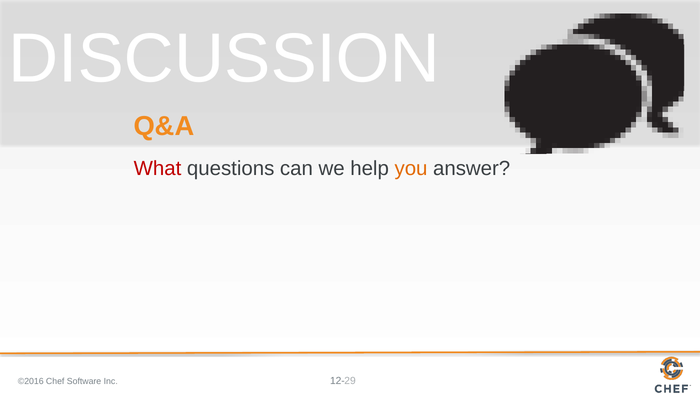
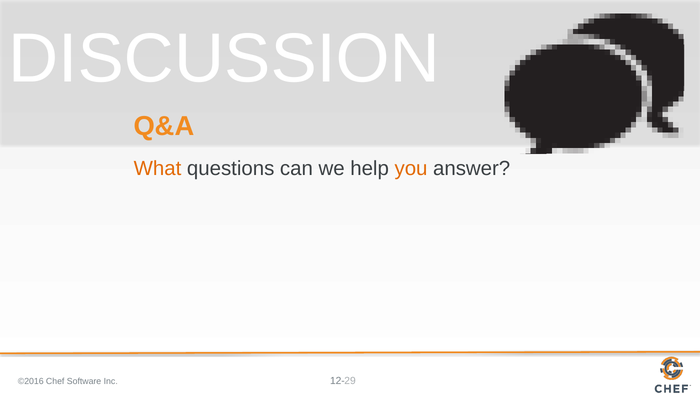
What colour: red -> orange
